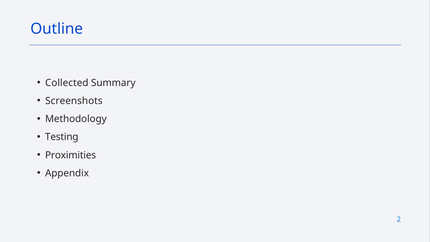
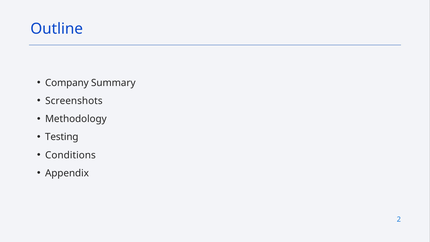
Collected: Collected -> Company
Proximities: Proximities -> Conditions
